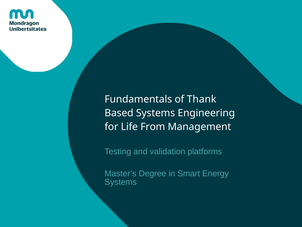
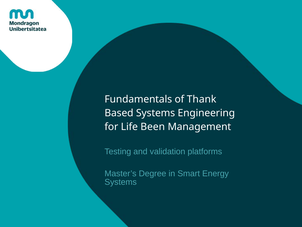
From: From -> Been
